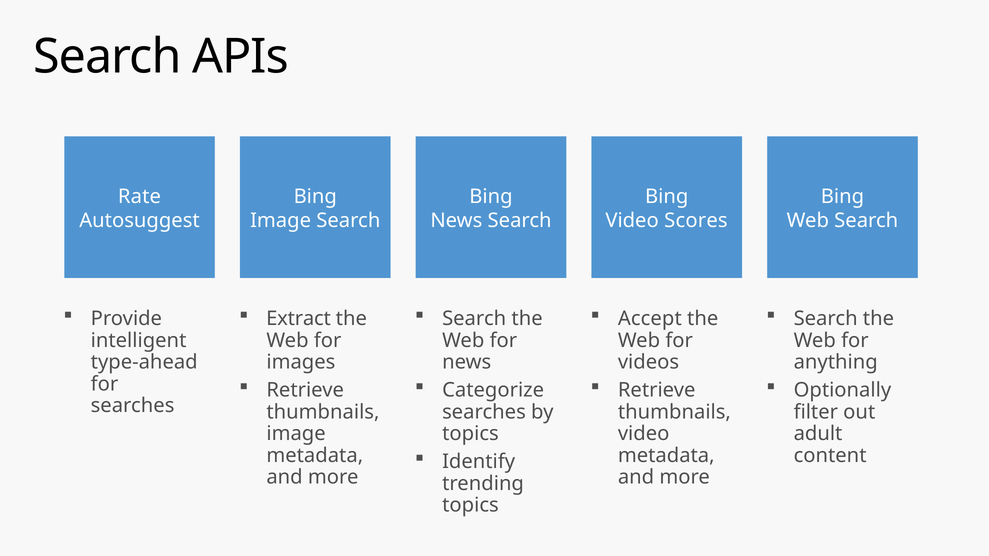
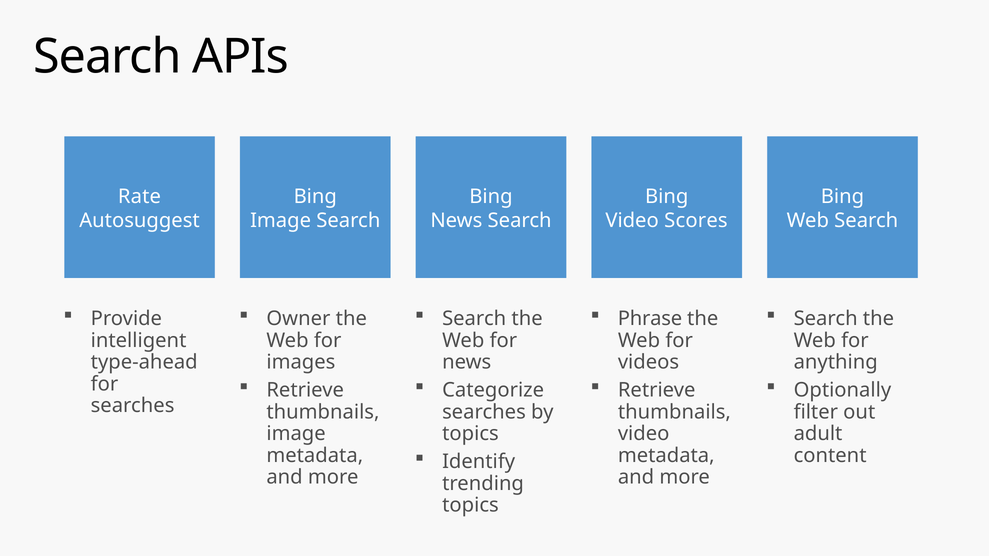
Extract: Extract -> Owner
Accept: Accept -> Phrase
